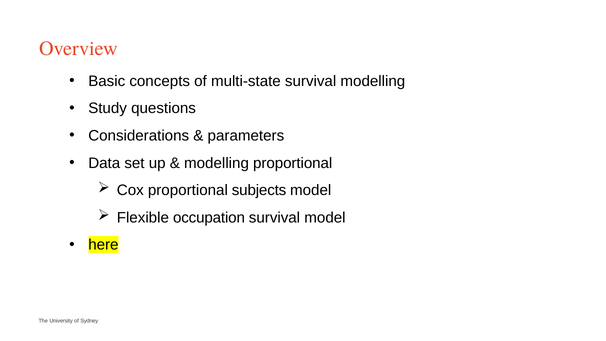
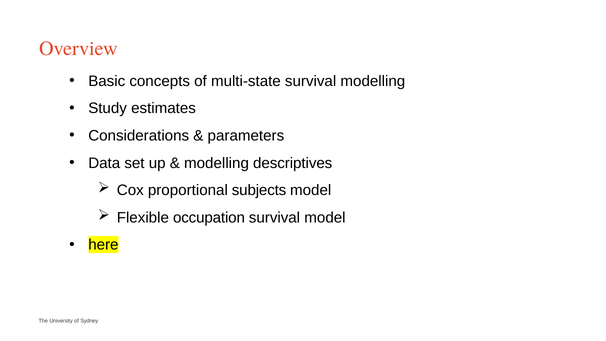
questions: questions -> estimates
modelling proportional: proportional -> descriptives
